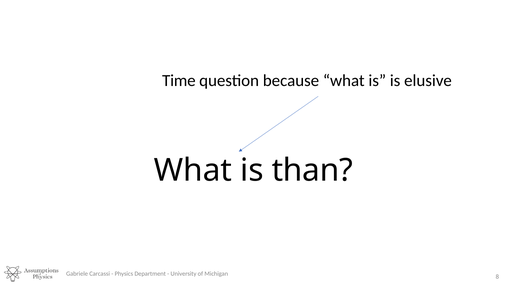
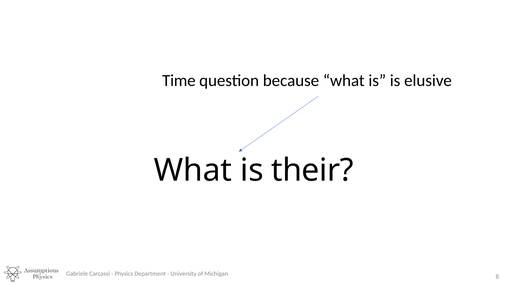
than: than -> their
